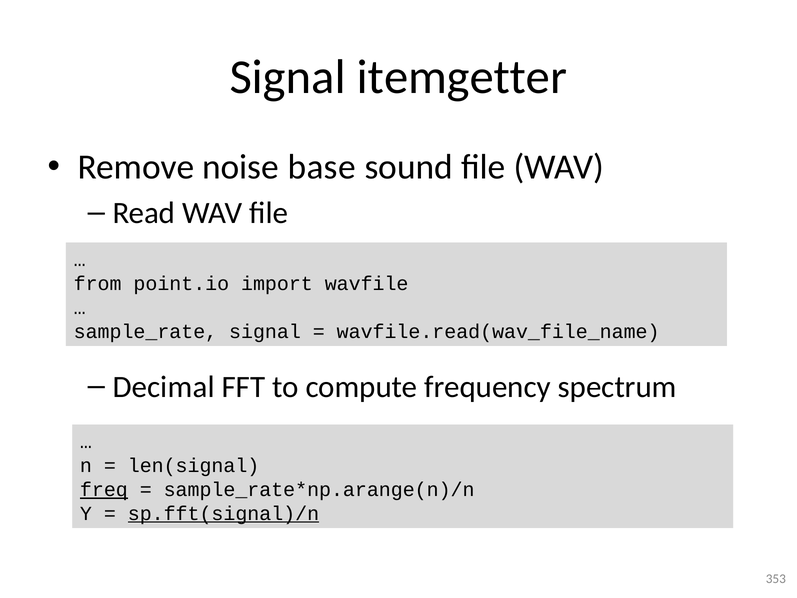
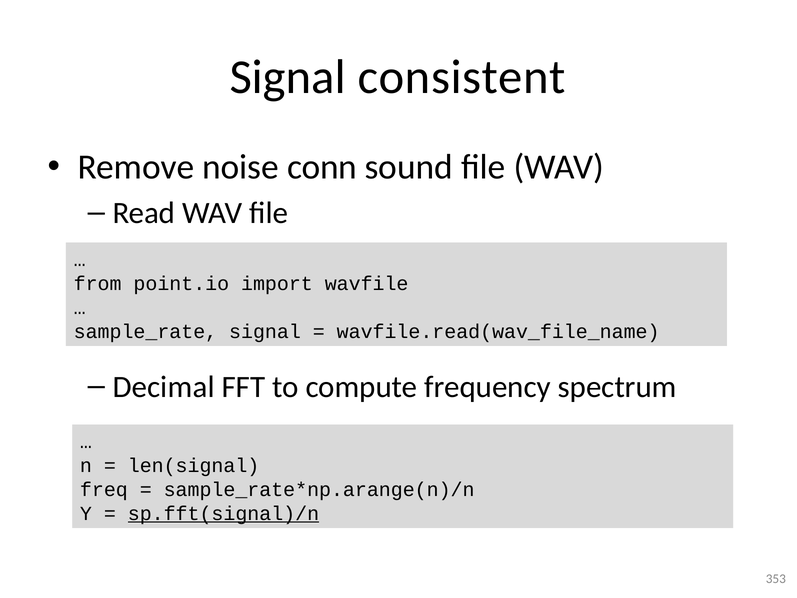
itemgetter: itemgetter -> consistent
base: base -> conn
freq underline: present -> none
